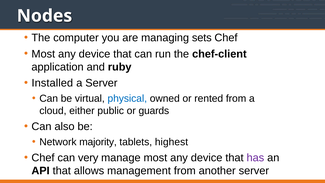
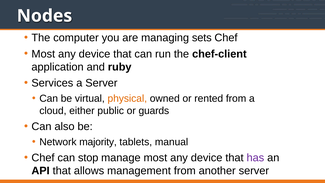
Installed: Installed -> Services
physical colour: blue -> orange
highest: highest -> manual
very: very -> stop
